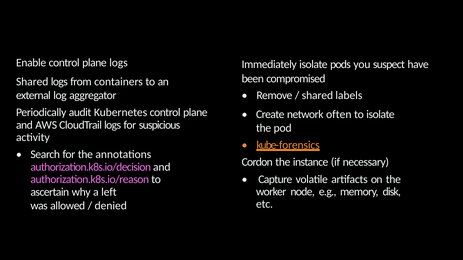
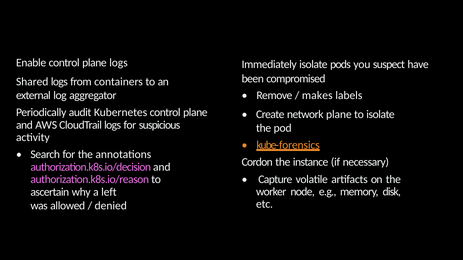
shared at (317, 95): shared -> makes
network often: often -> plane
